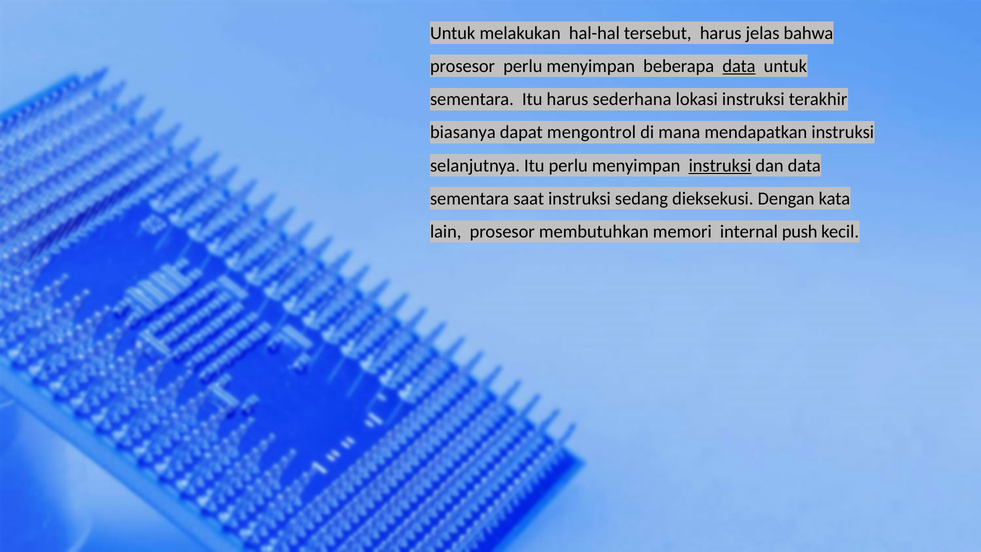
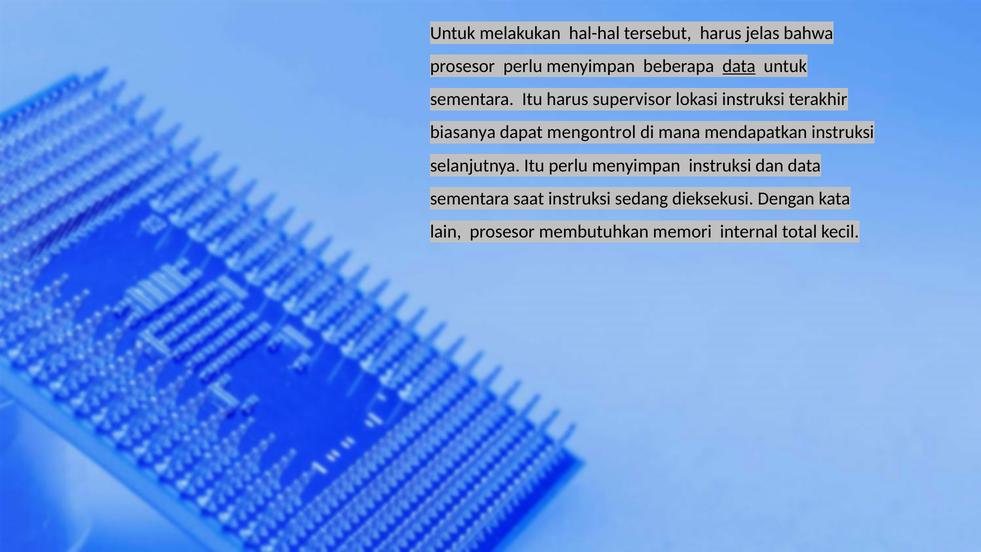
sederhana: sederhana -> supervisor
instruksi at (720, 165) underline: present -> none
push: push -> total
